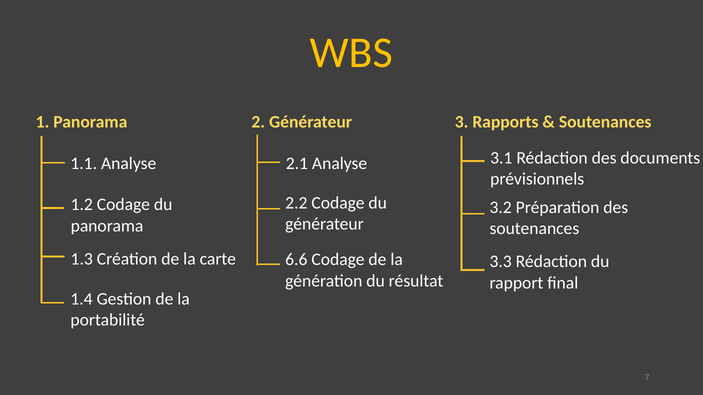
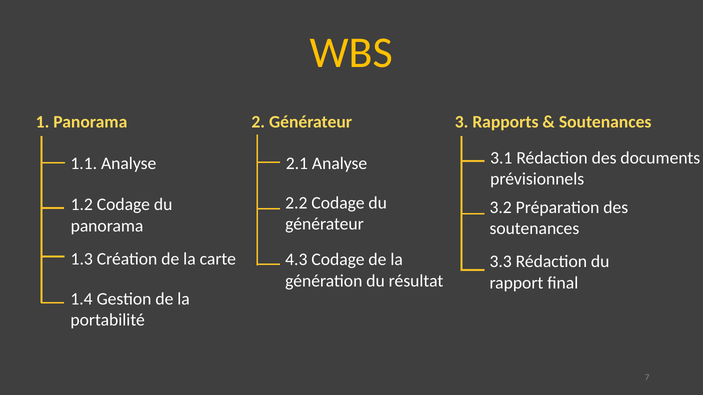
6.6: 6.6 -> 4.3
